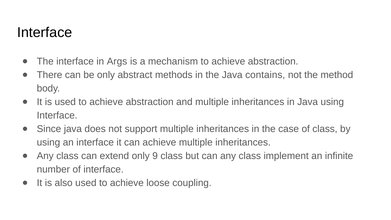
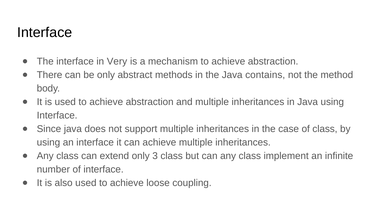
Args: Args -> Very
9: 9 -> 3
